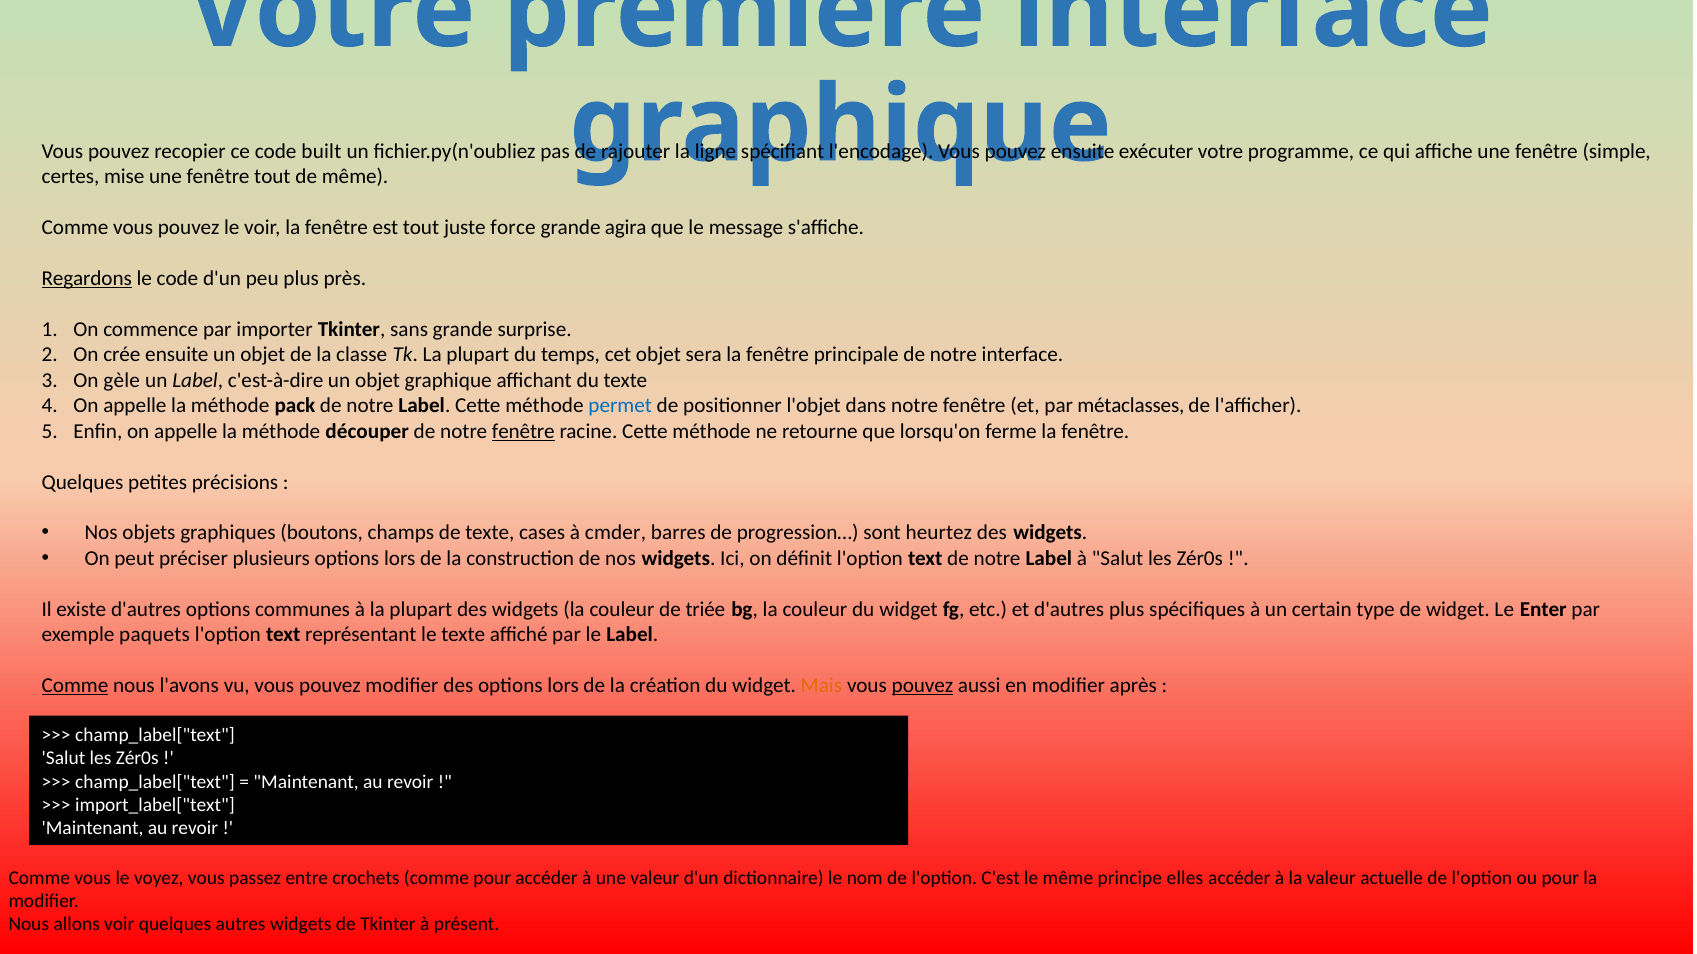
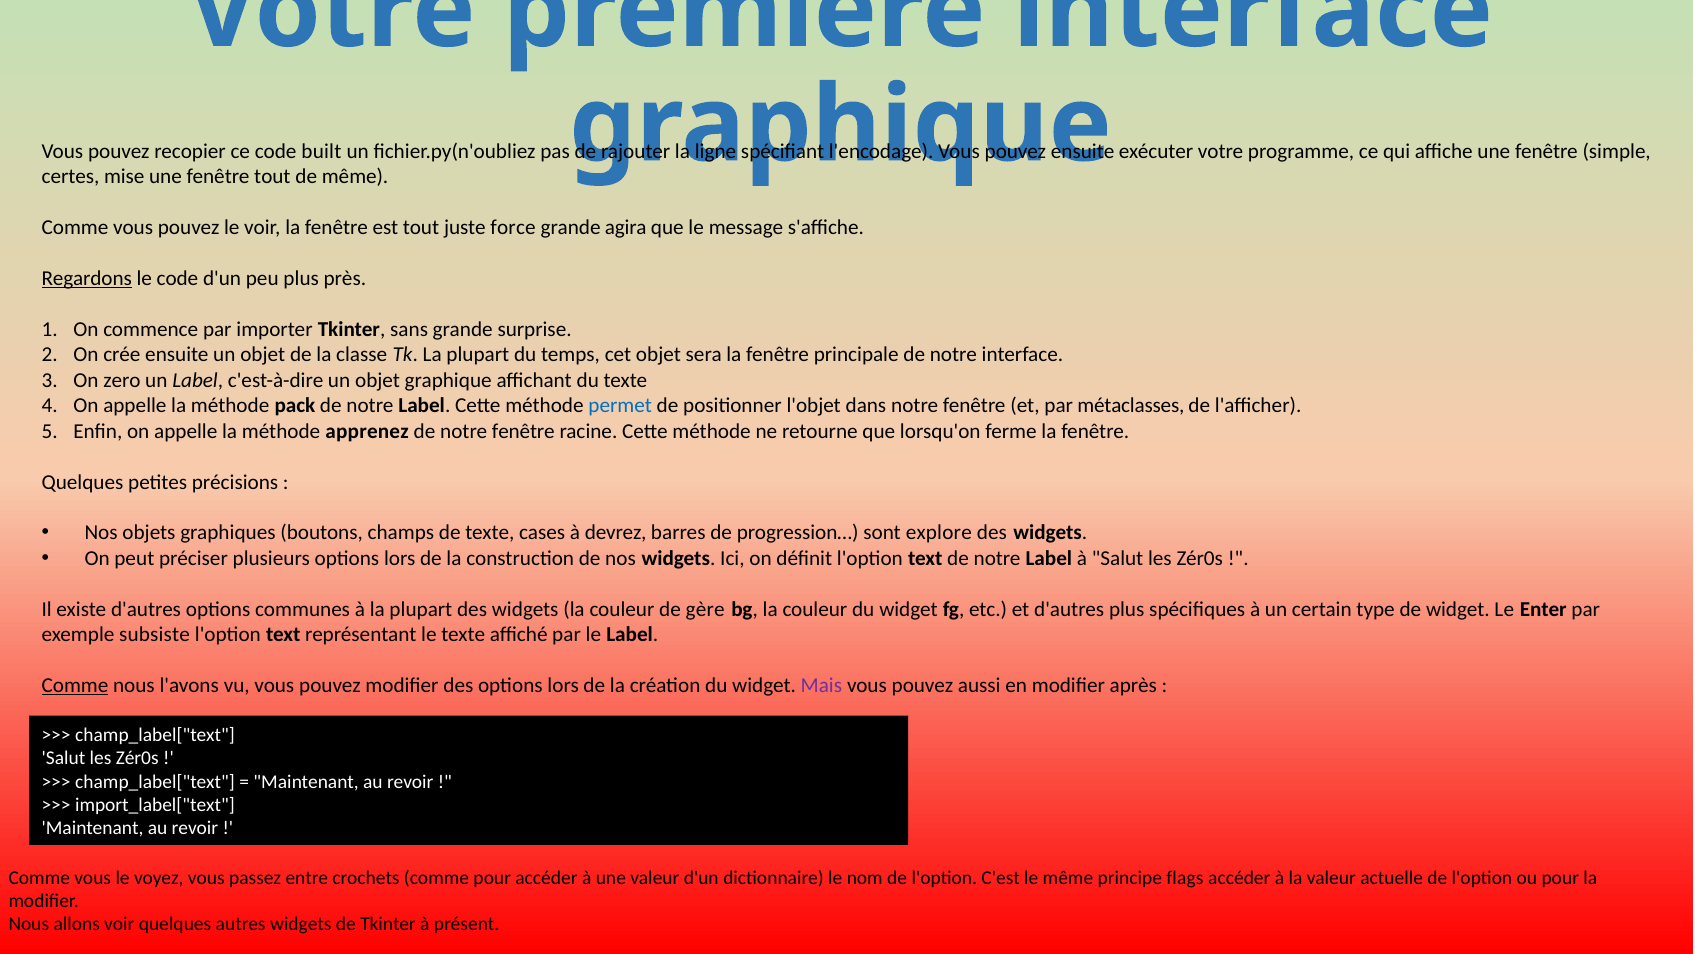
gèle: gèle -> zero
découper: découper -> apprenez
fenêtre at (523, 431) underline: present -> none
cmder: cmder -> devrez
heurtez: heurtez -> explore
triée: triée -> gère
paquets: paquets -> subsiste
Mais colour: orange -> purple
pouvez at (922, 686) underline: present -> none
elles: elles -> flags
